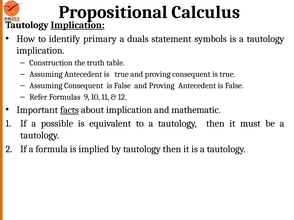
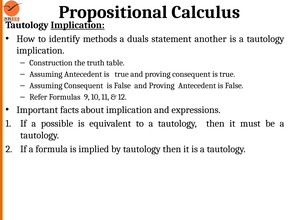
primary: primary -> methods
symbols: symbols -> another
facts underline: present -> none
mathematic: mathematic -> expressions
